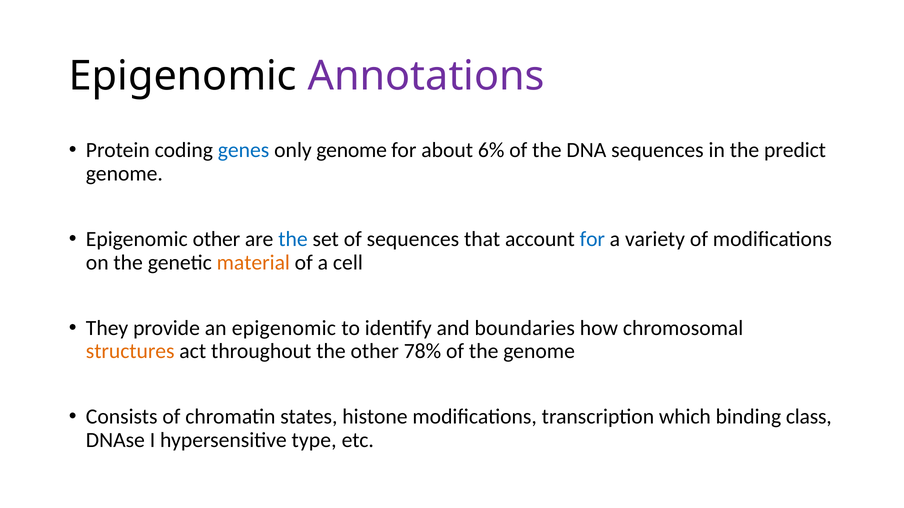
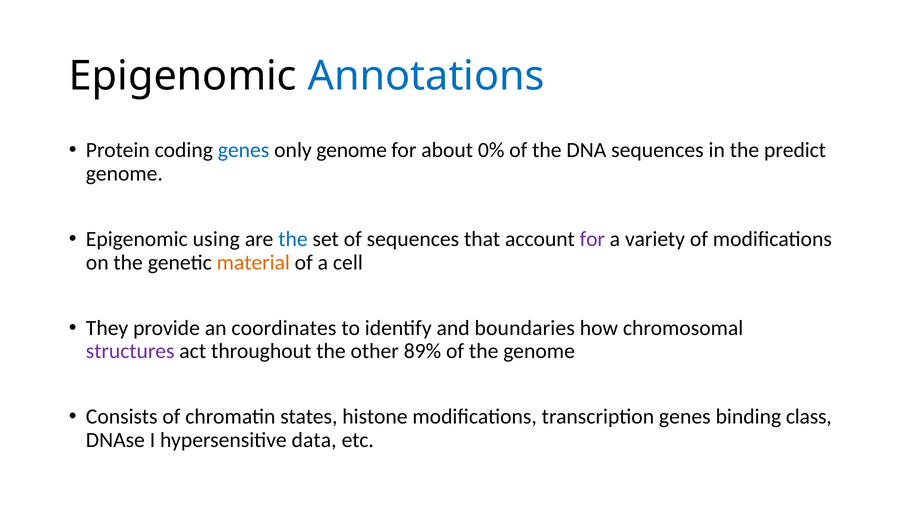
Annotations colour: purple -> blue
6%: 6% -> 0%
Epigenomic other: other -> using
for at (592, 239) colour: blue -> purple
an epigenomic: epigenomic -> coordinates
structures colour: orange -> purple
78%: 78% -> 89%
transcription which: which -> genes
type: type -> data
